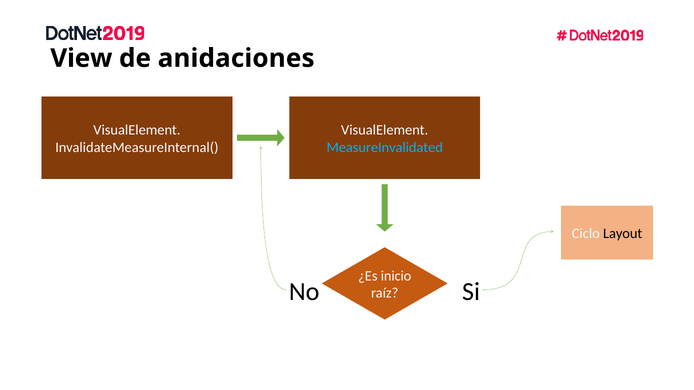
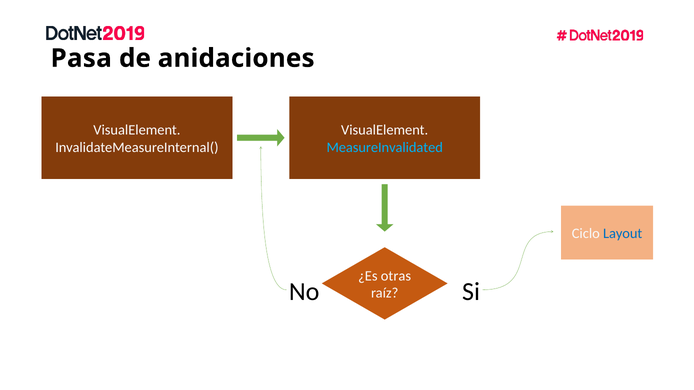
View: View -> Pasa
Layout colour: black -> blue
inicio: inicio -> otras
